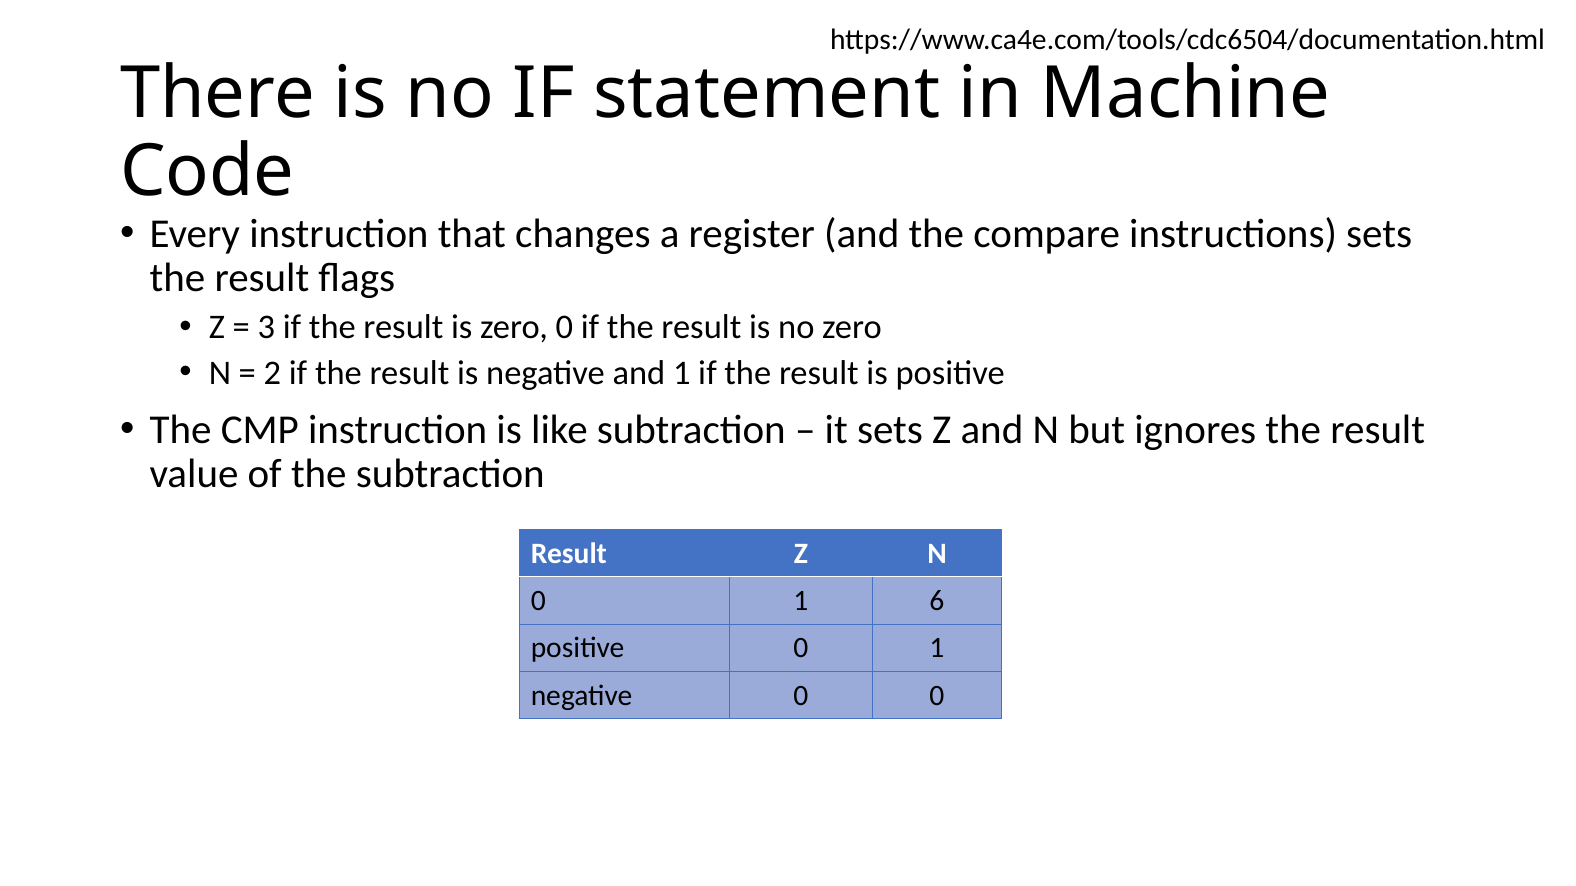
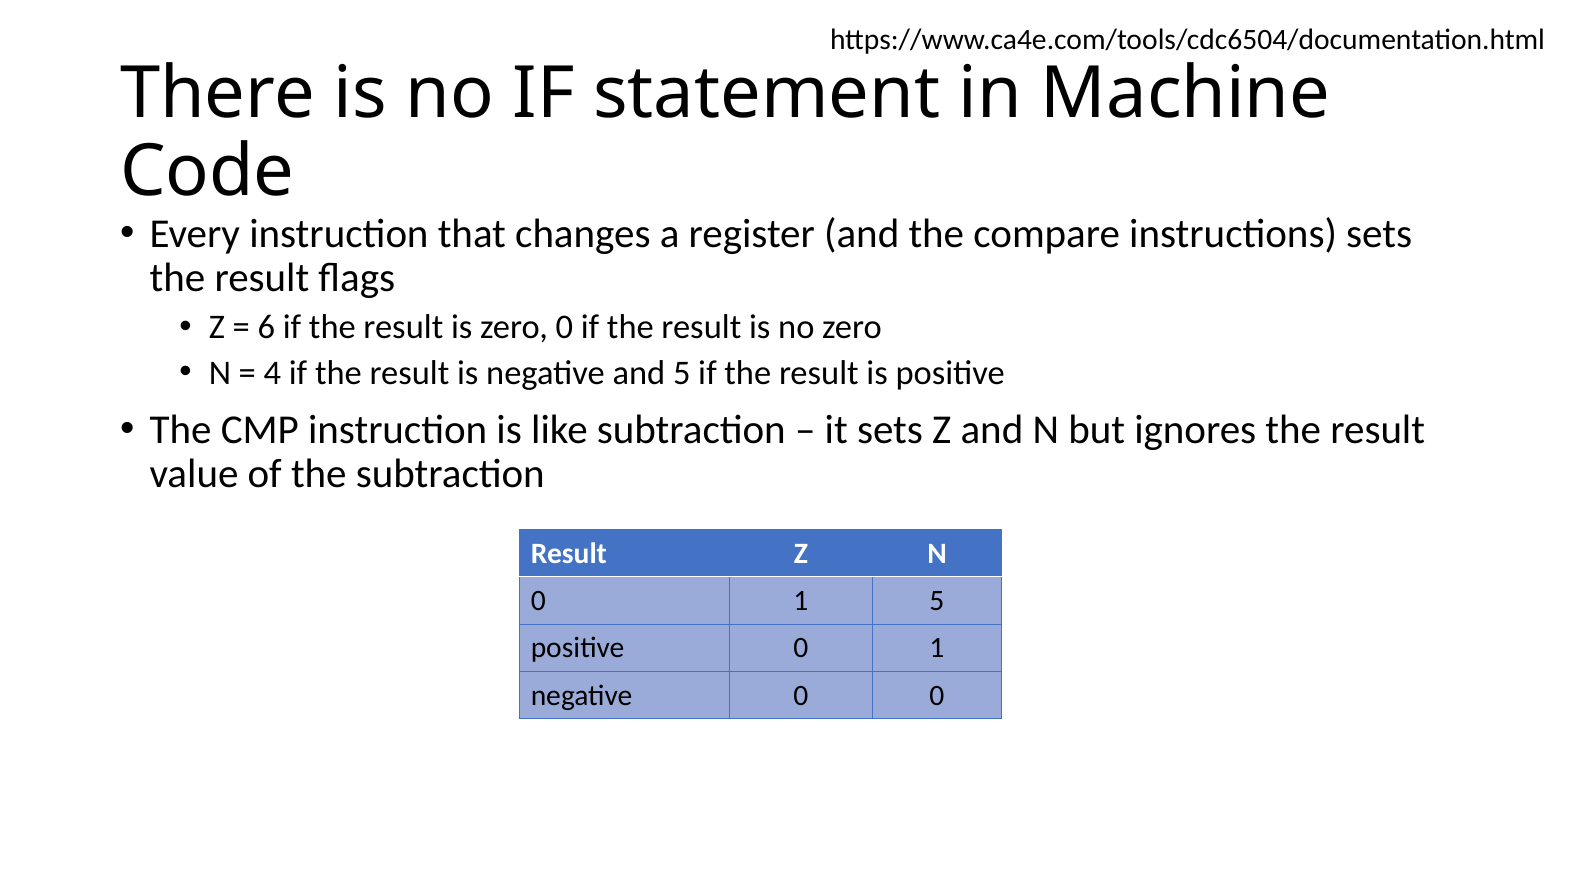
3: 3 -> 6
2: 2 -> 4
and 1: 1 -> 5
1 6: 6 -> 5
